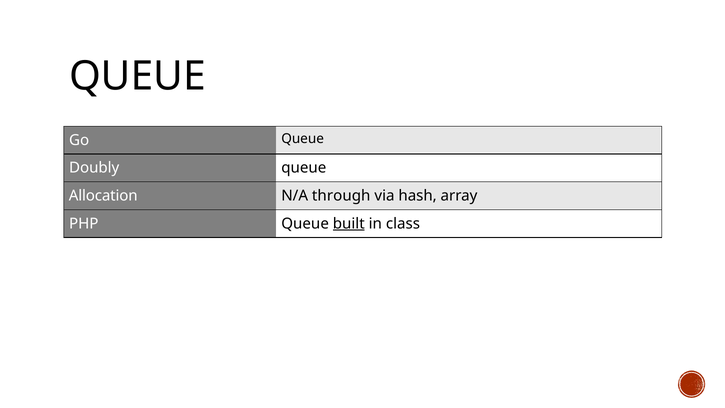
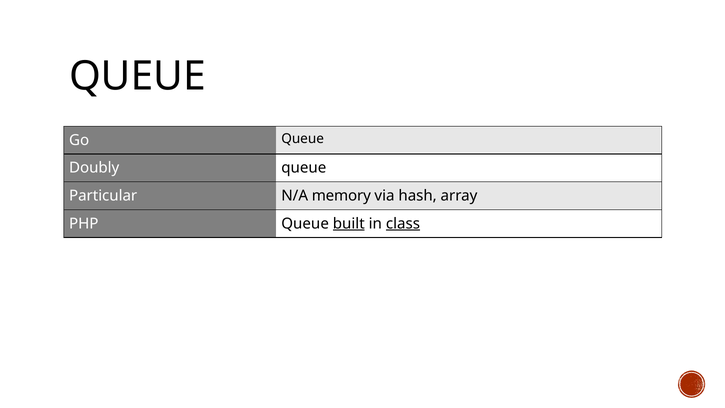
Allocation: Allocation -> Particular
through: through -> memory
class underline: none -> present
